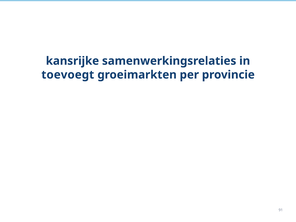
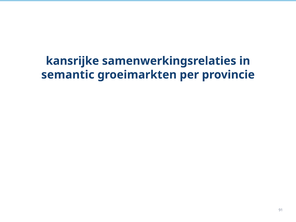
toevoegt: toevoegt -> semantic
